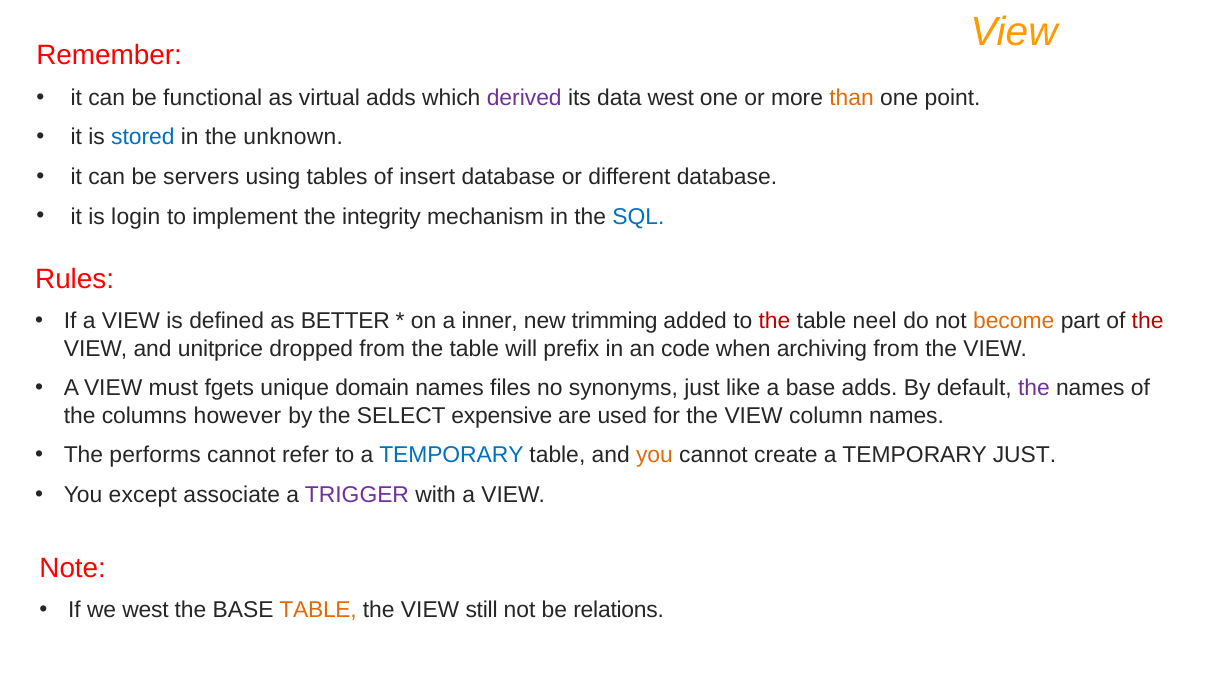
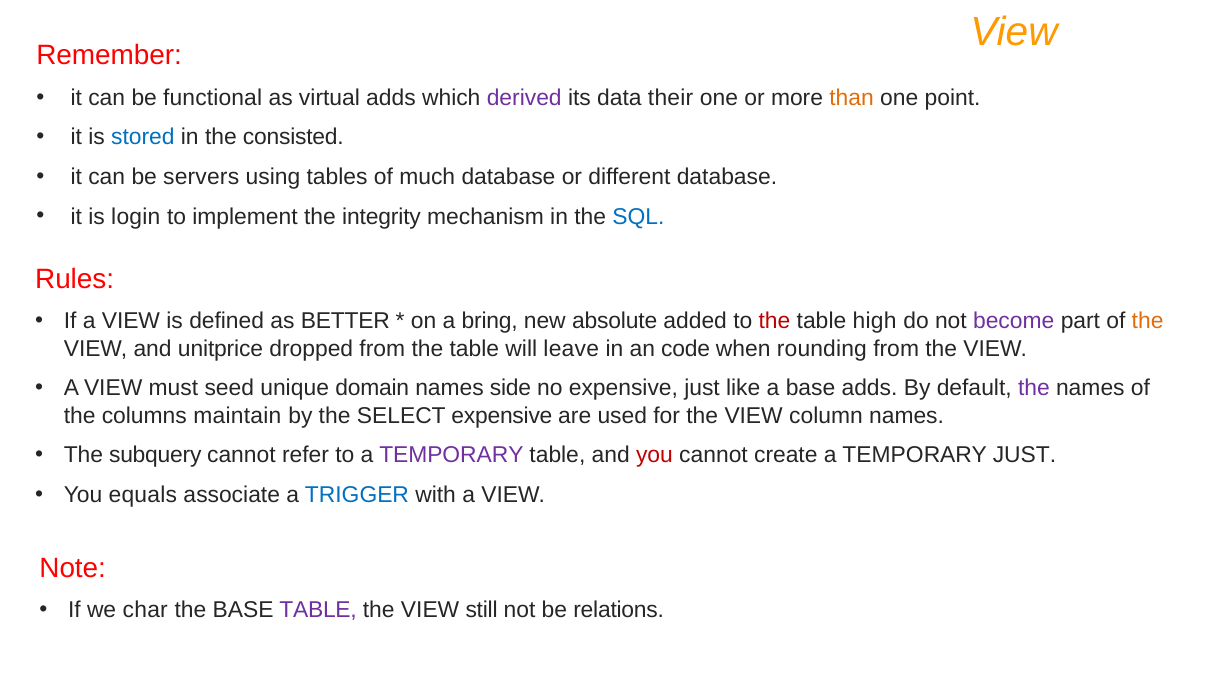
data west: west -> their
unknown: unknown -> consisted
insert: insert -> much
inner: inner -> bring
trimming: trimming -> absolute
neel: neel -> high
become colour: orange -> purple
the at (1148, 321) colour: red -> orange
prefix: prefix -> leave
archiving: archiving -> rounding
fgets: fgets -> seed
files: files -> side
no synonyms: synonyms -> expensive
however: however -> maintain
performs: performs -> subquery
TEMPORARY at (451, 455) colour: blue -> purple
you at (654, 455) colour: orange -> red
except: except -> equals
TRIGGER colour: purple -> blue
we west: west -> char
TABLE at (318, 610) colour: orange -> purple
